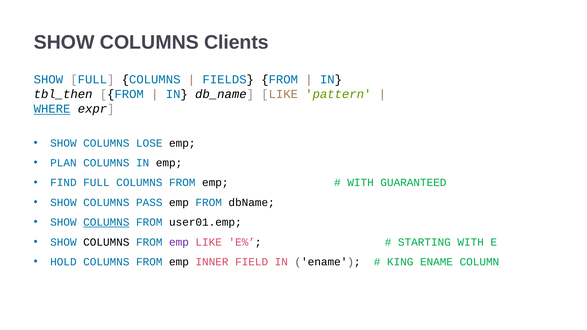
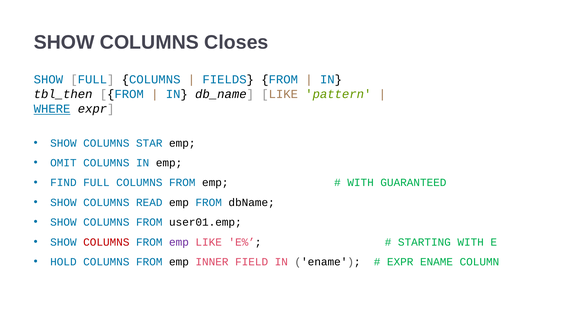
Clients: Clients -> Closes
LOSE: LOSE -> STAR
PLAN: PLAN -> OMIT
PASS: PASS -> READ
COLUMNS at (106, 222) underline: present -> none
COLUMNS at (106, 242) colour: black -> red
KING at (400, 262): KING -> EXPR
